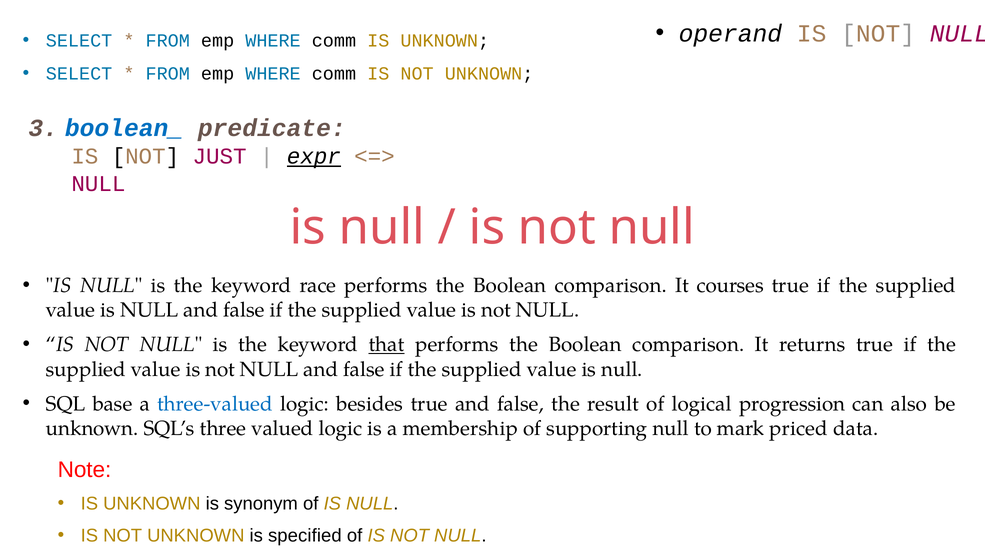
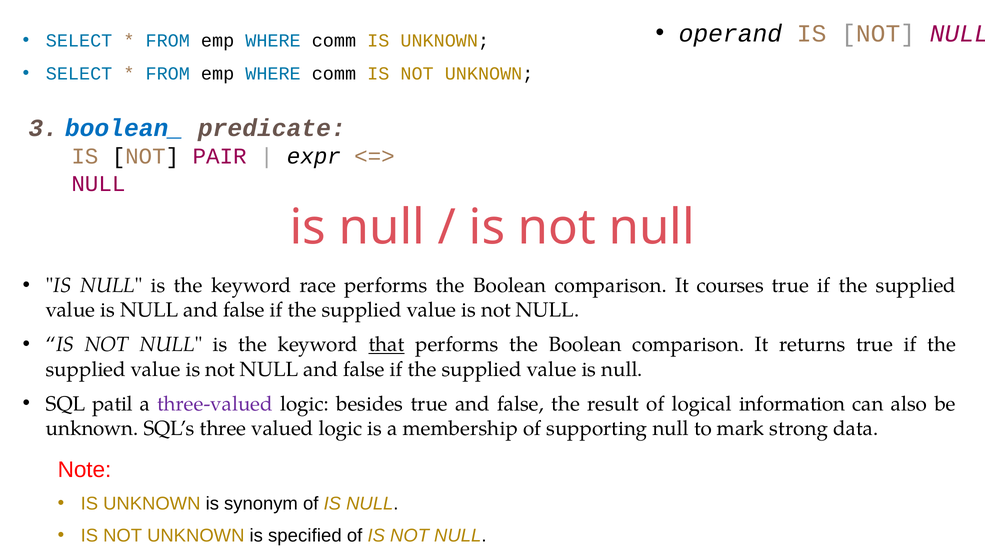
JUST: JUST -> PAIR
expr underline: present -> none
base: base -> patil
three-valued colour: blue -> purple
progression: progression -> information
priced: priced -> strong
